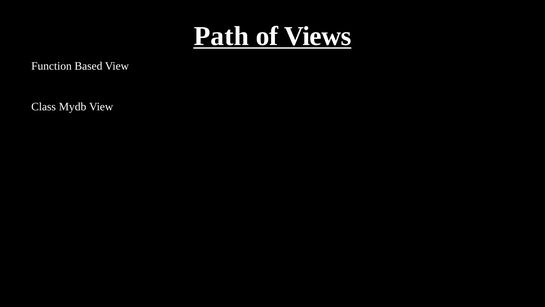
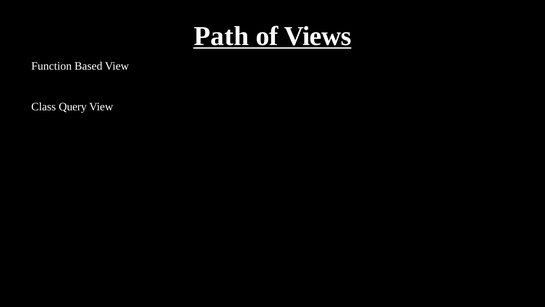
Mydb: Mydb -> Query
